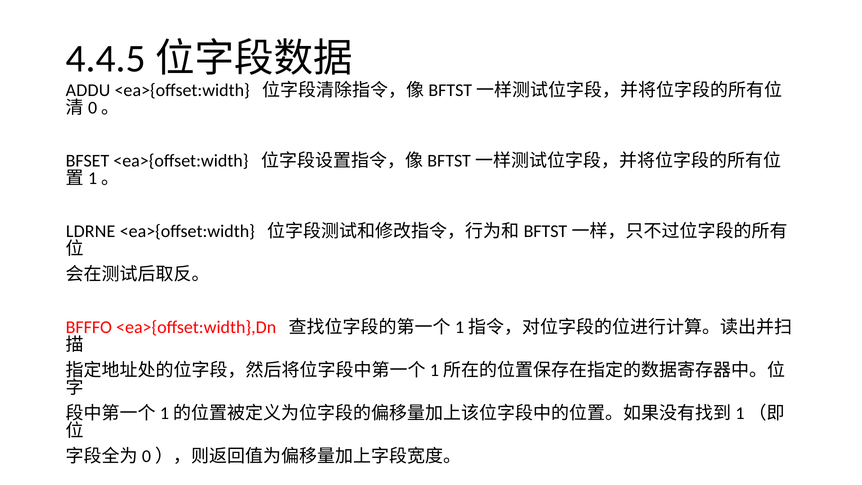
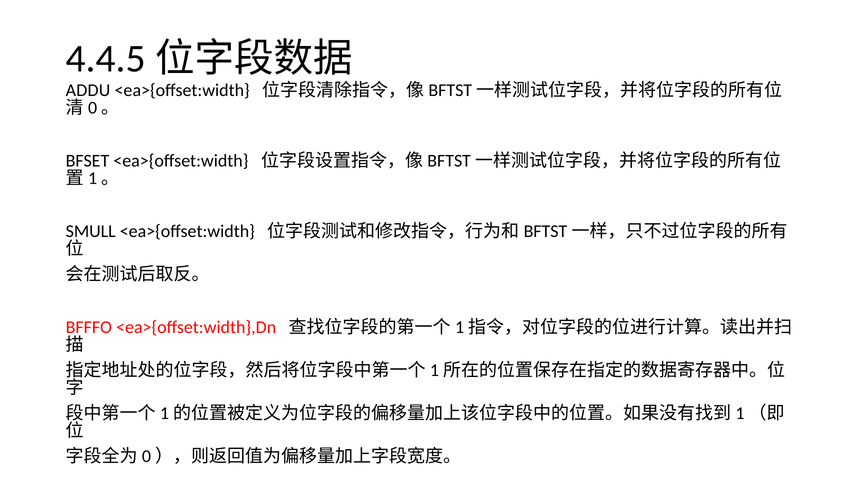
LDRNE: LDRNE -> SMULL
